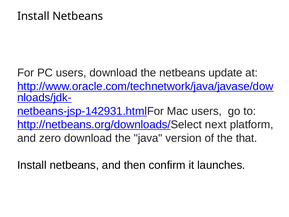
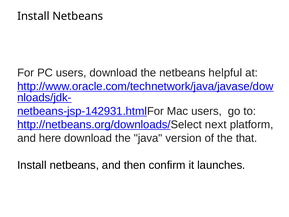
update: update -> helpful
zero: zero -> here
